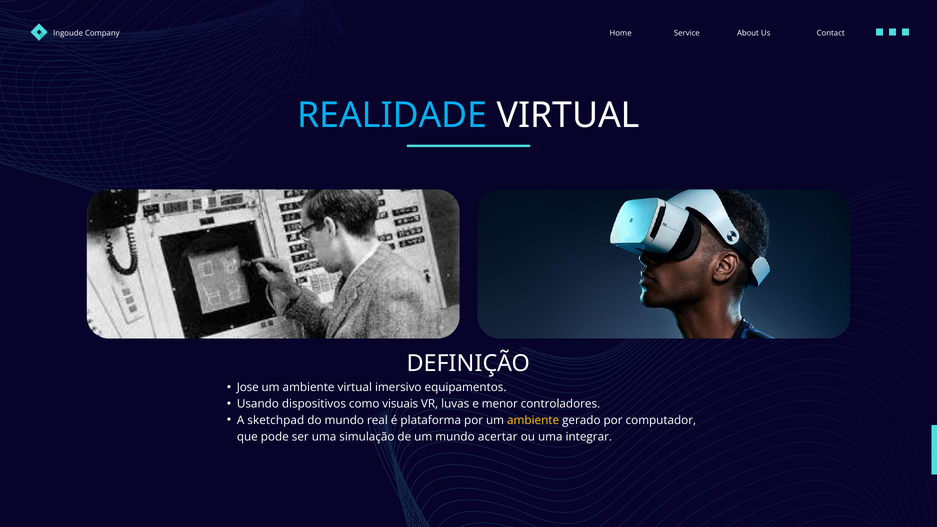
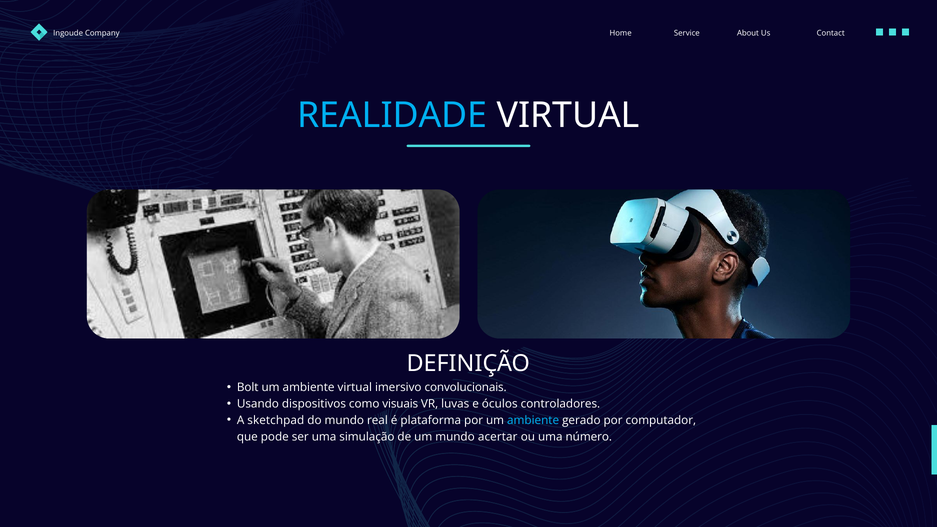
Jose: Jose -> Bolt
equipamentos: equipamentos -> convolucionais
menor: menor -> óculos
ambiente at (533, 420) colour: yellow -> light blue
integrar: integrar -> número
